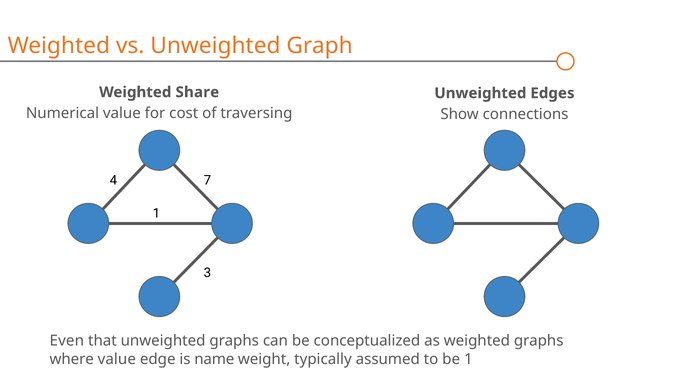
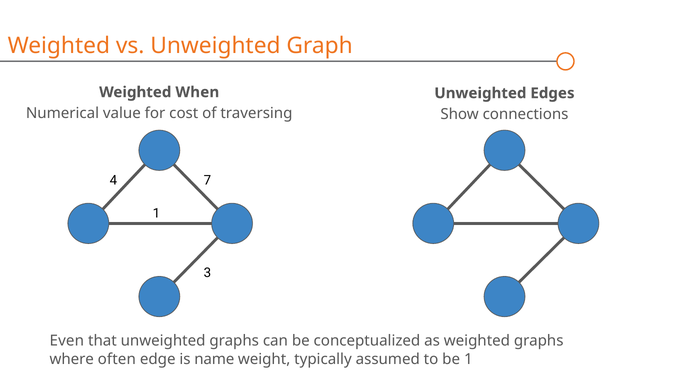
Share: Share -> When
where value: value -> often
